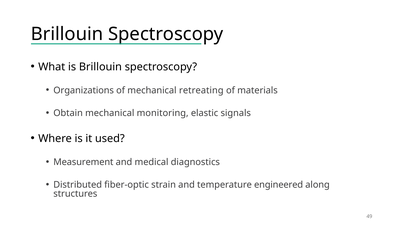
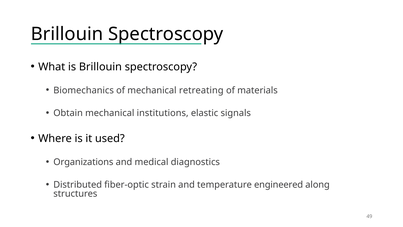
Organizations: Organizations -> Biomechanics
monitoring: monitoring -> institutions
Measurement: Measurement -> Organizations
